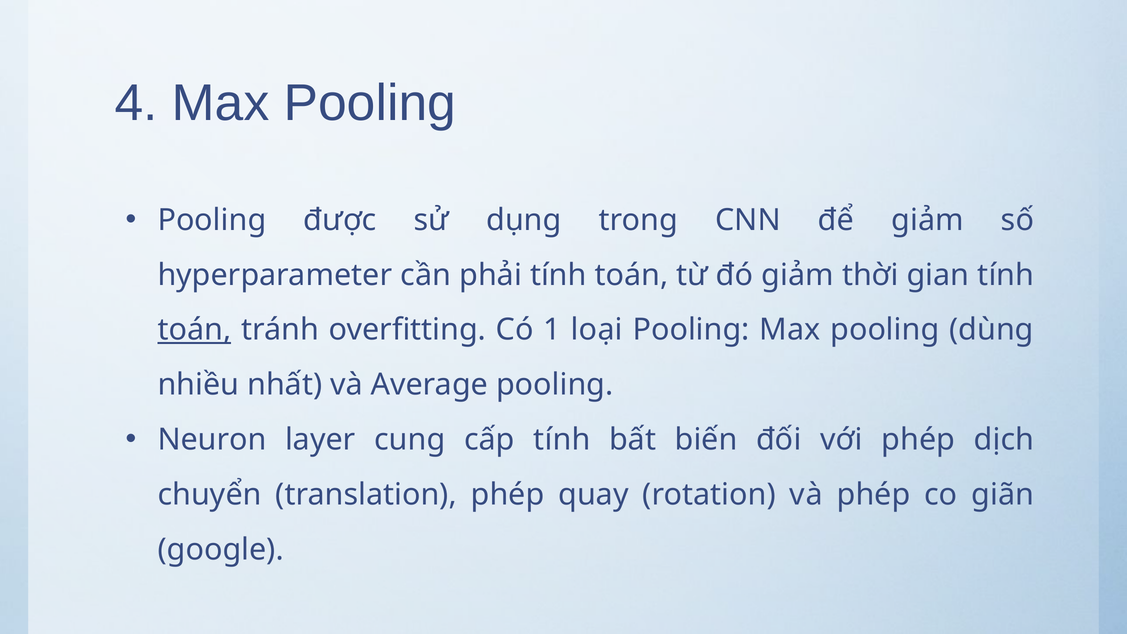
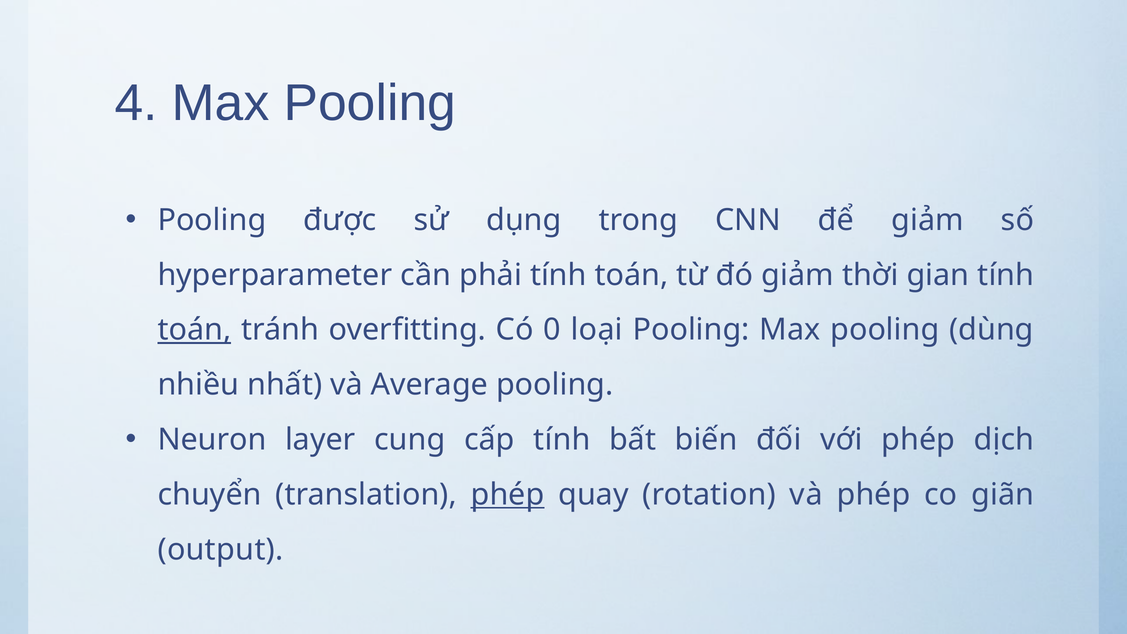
1: 1 -> 0
phép at (508, 495) underline: none -> present
google: google -> output
